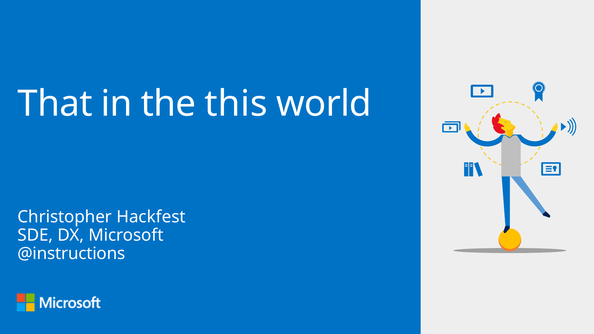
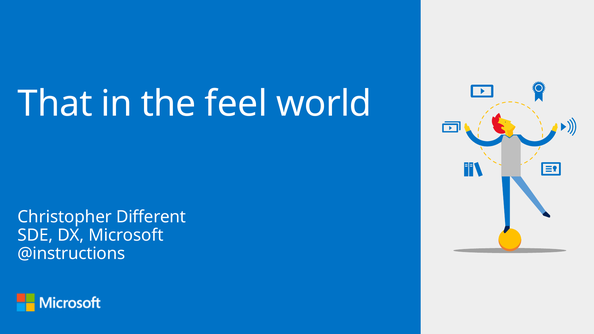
this: this -> feel
Hackfest: Hackfest -> Different
